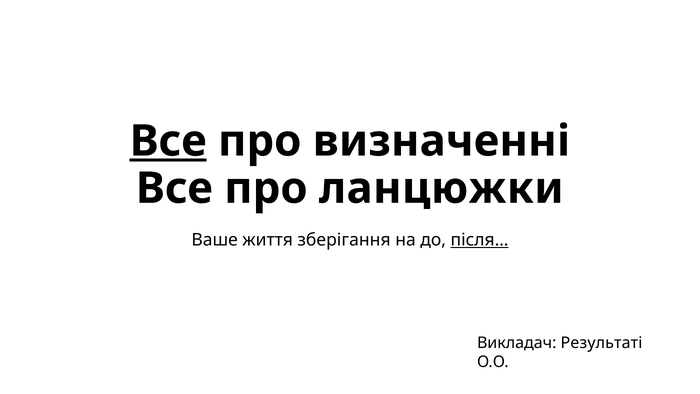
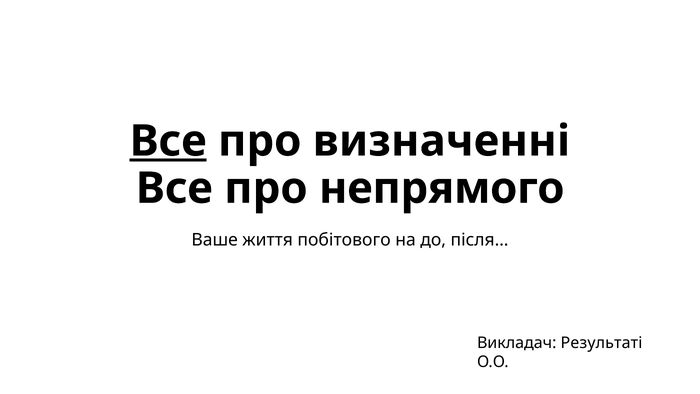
ланцюжки: ланцюжки -> непрямого
зберігання: зберігання -> побітового
після… underline: present -> none
